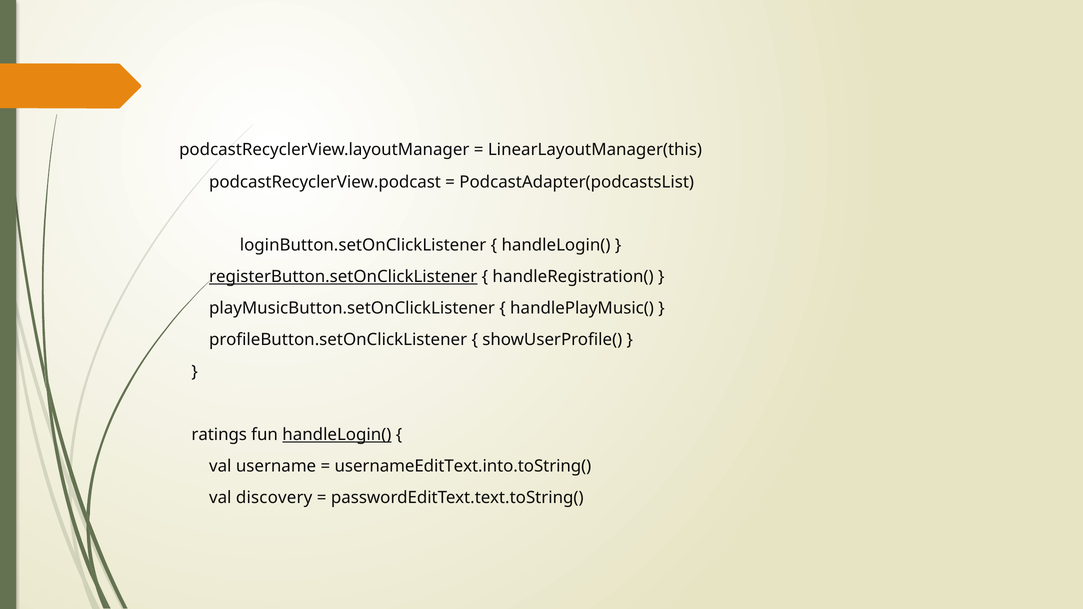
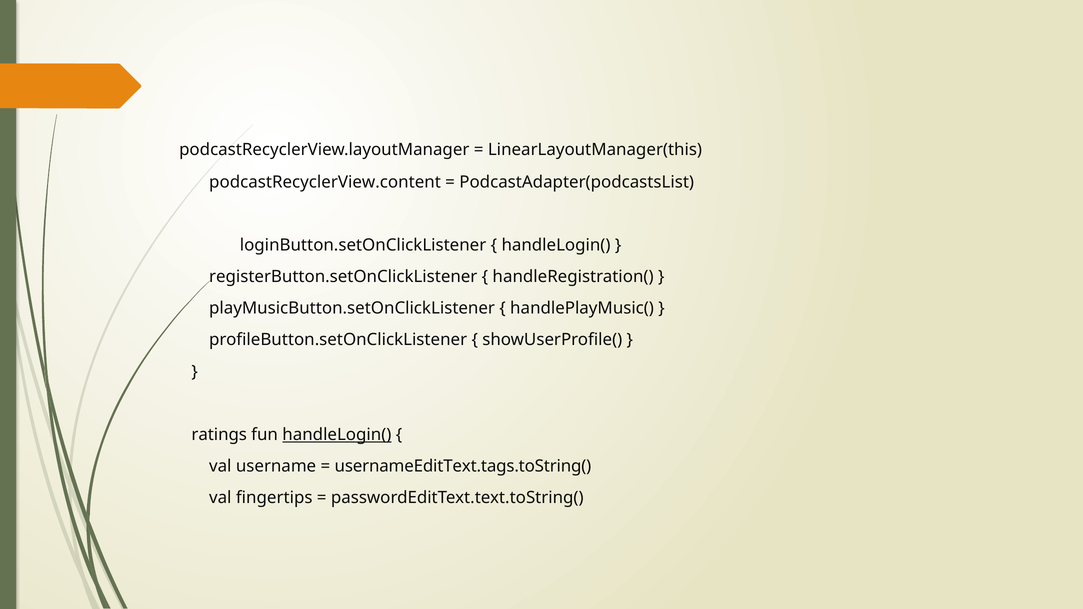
podcastRecyclerView.podcast: podcastRecyclerView.podcast -> podcastRecyclerView.content
registerButton.setOnClickListener underline: present -> none
usernameEditText.into.toString(: usernameEditText.into.toString( -> usernameEditText.tags.toString(
discovery: discovery -> fingertips
